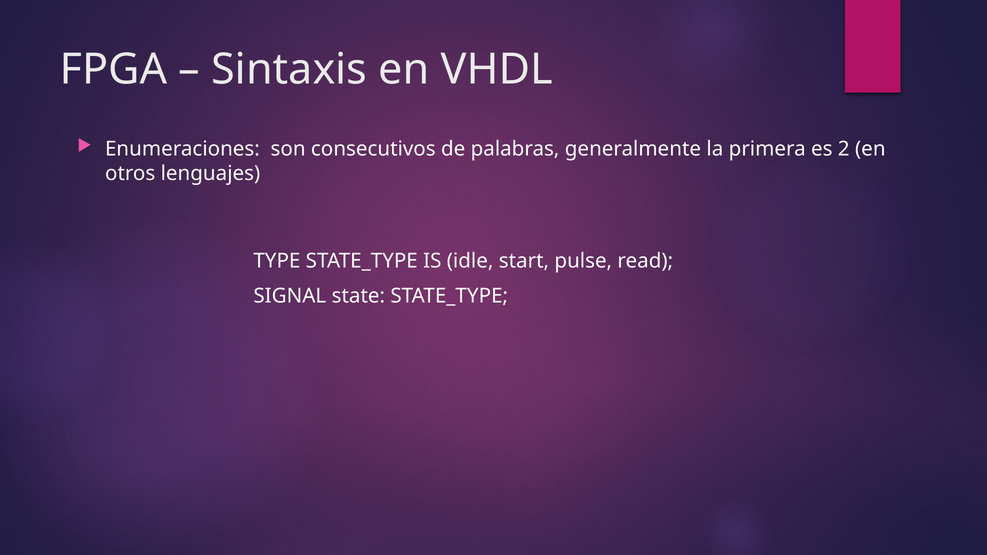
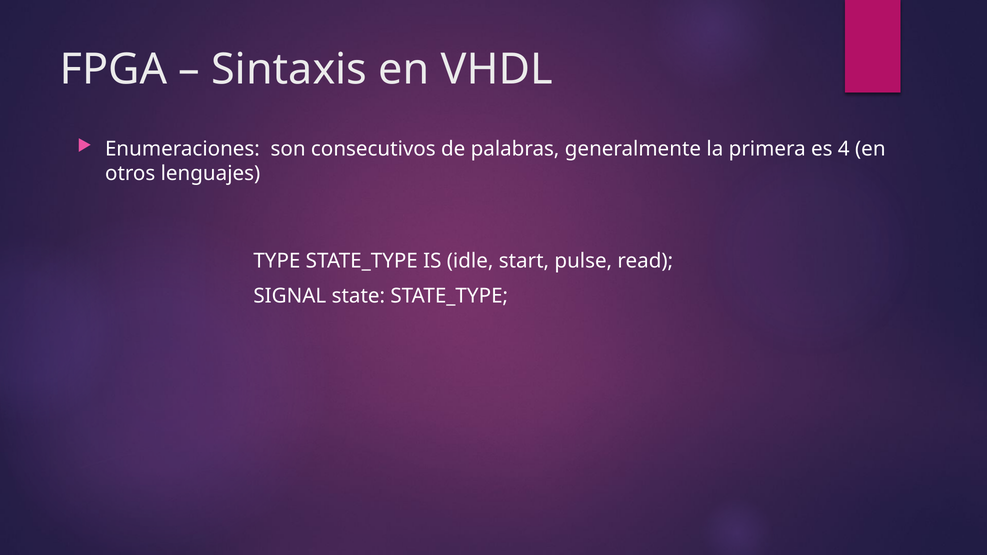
2: 2 -> 4
